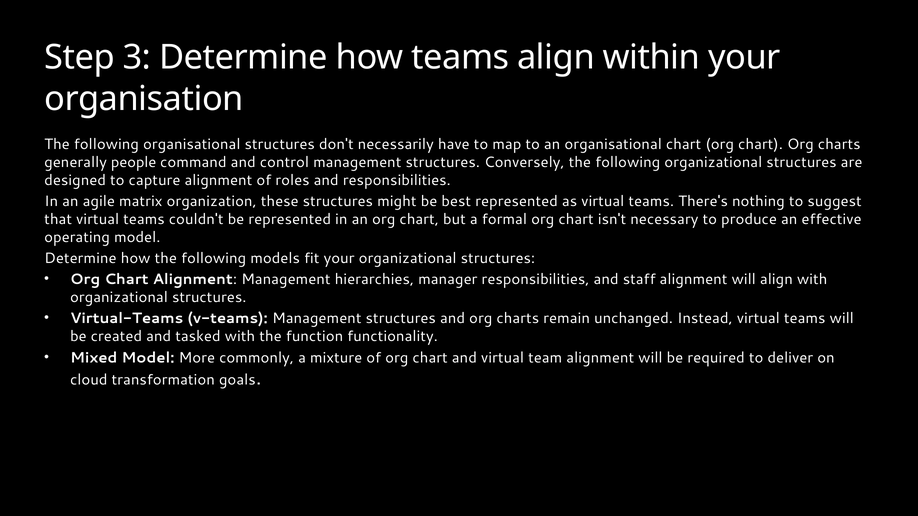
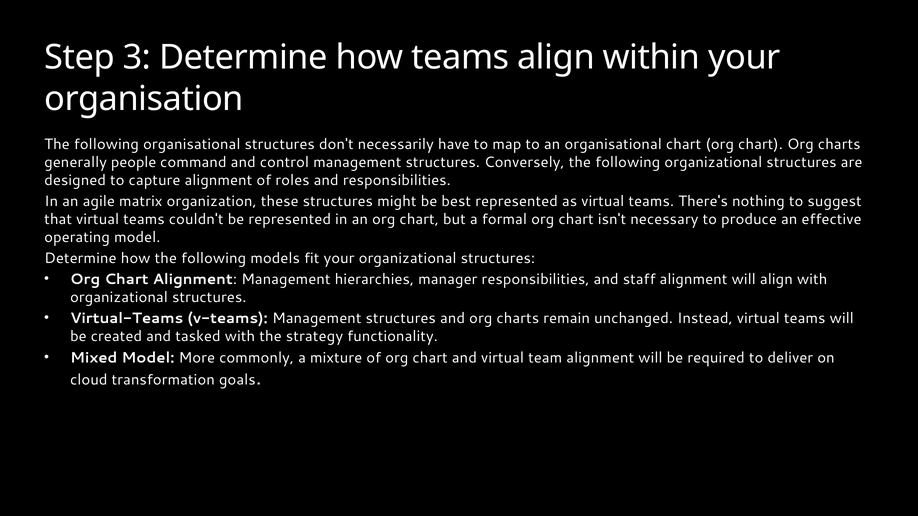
function: function -> strategy
